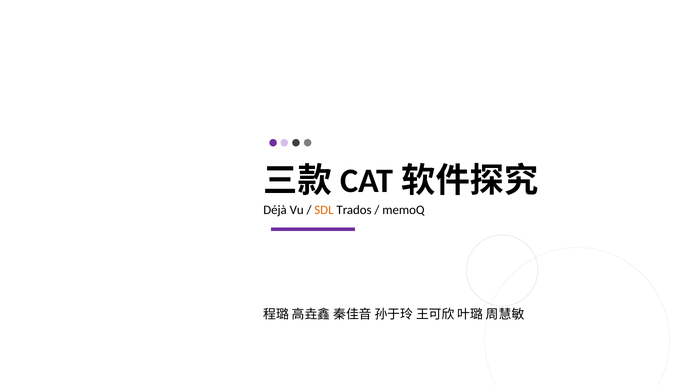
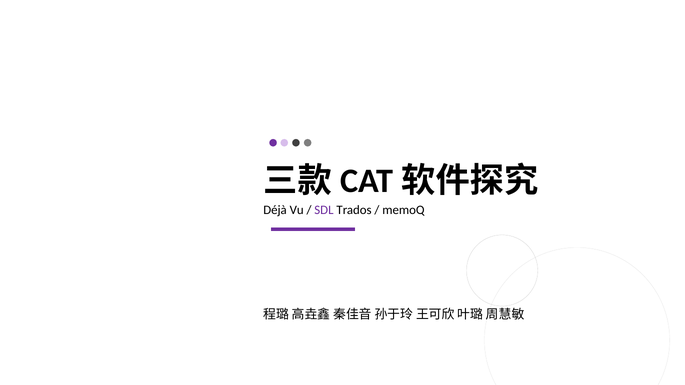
SDL colour: orange -> purple
